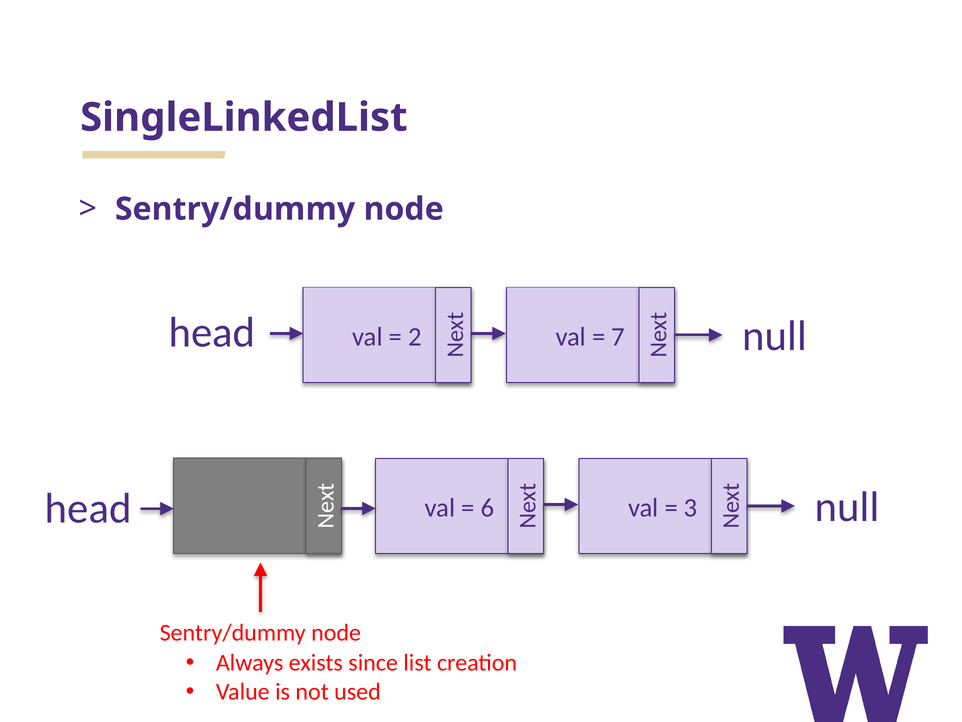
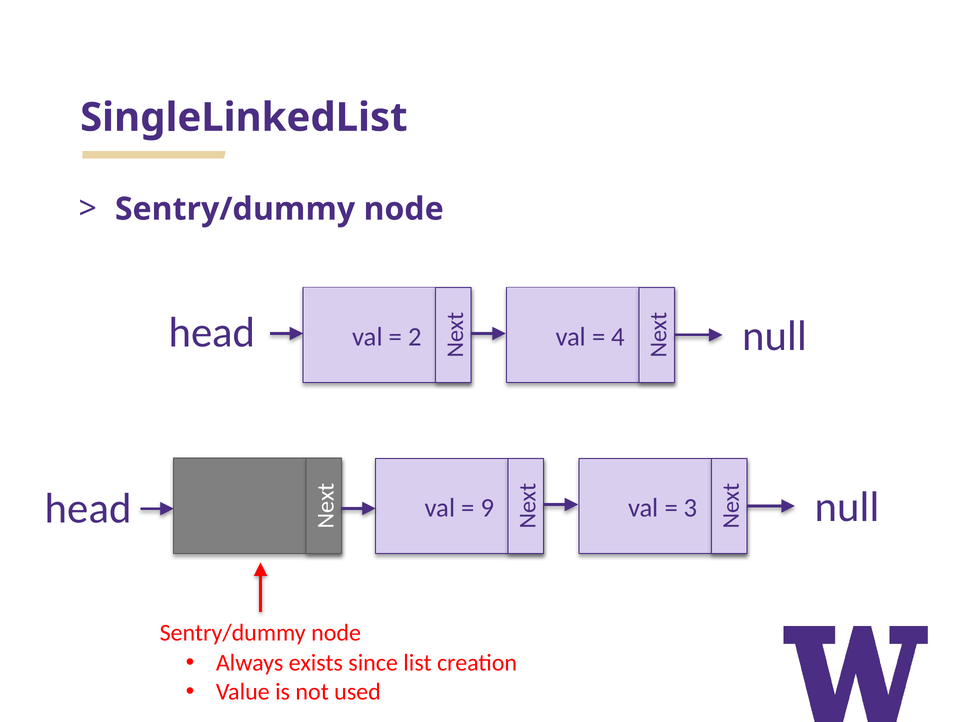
7: 7 -> 4
6: 6 -> 9
